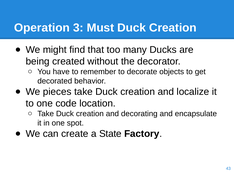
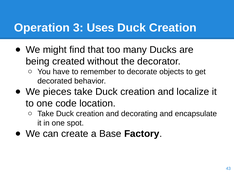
Must: Must -> Uses
State: State -> Base
